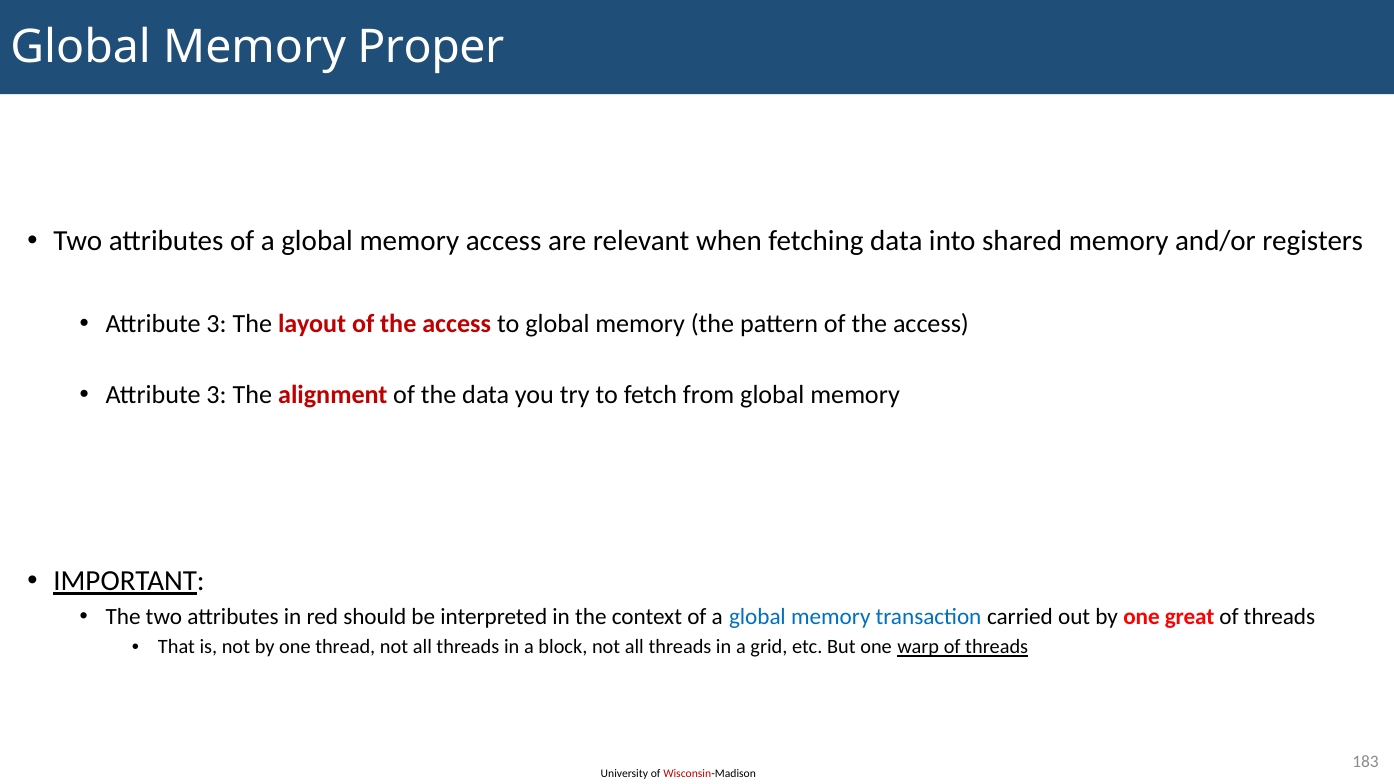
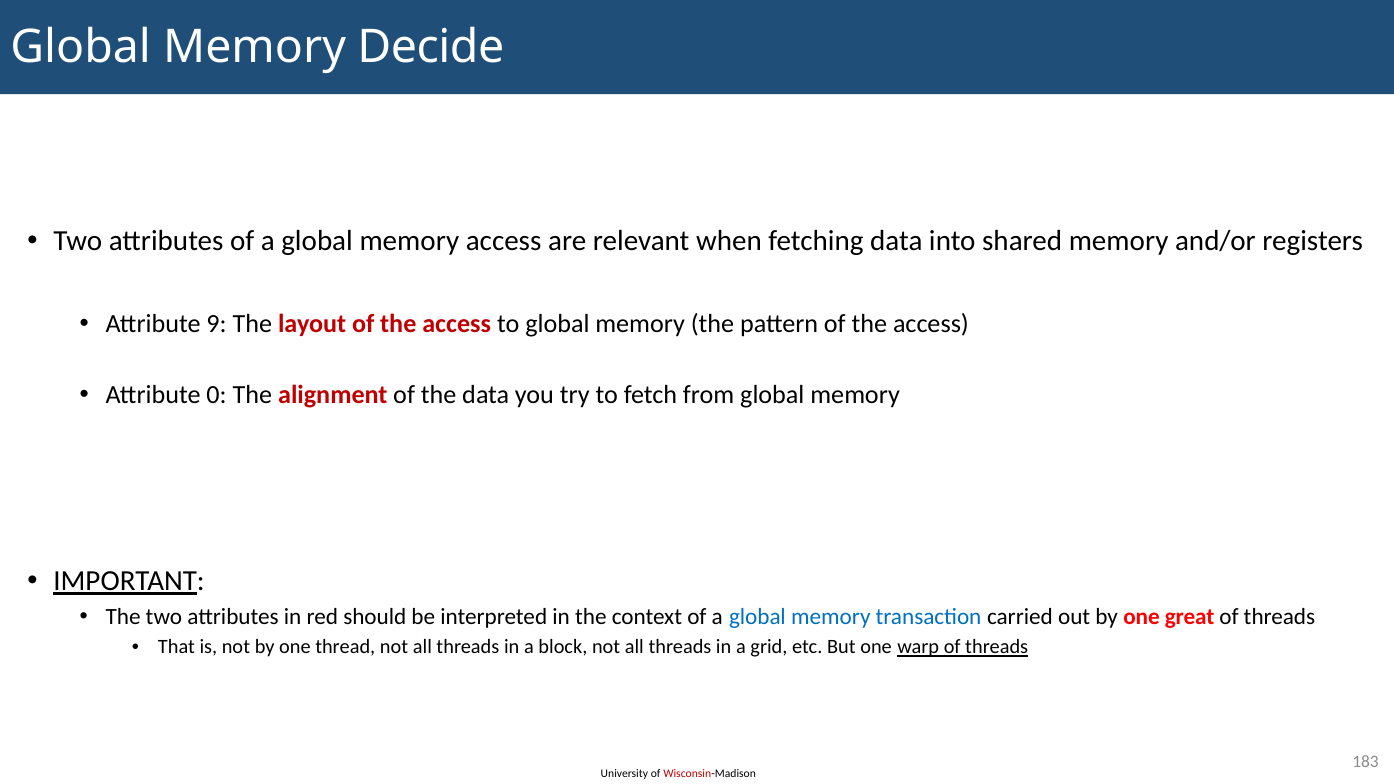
Proper: Proper -> Decide
3 at (217, 324): 3 -> 9
3 at (217, 395): 3 -> 0
